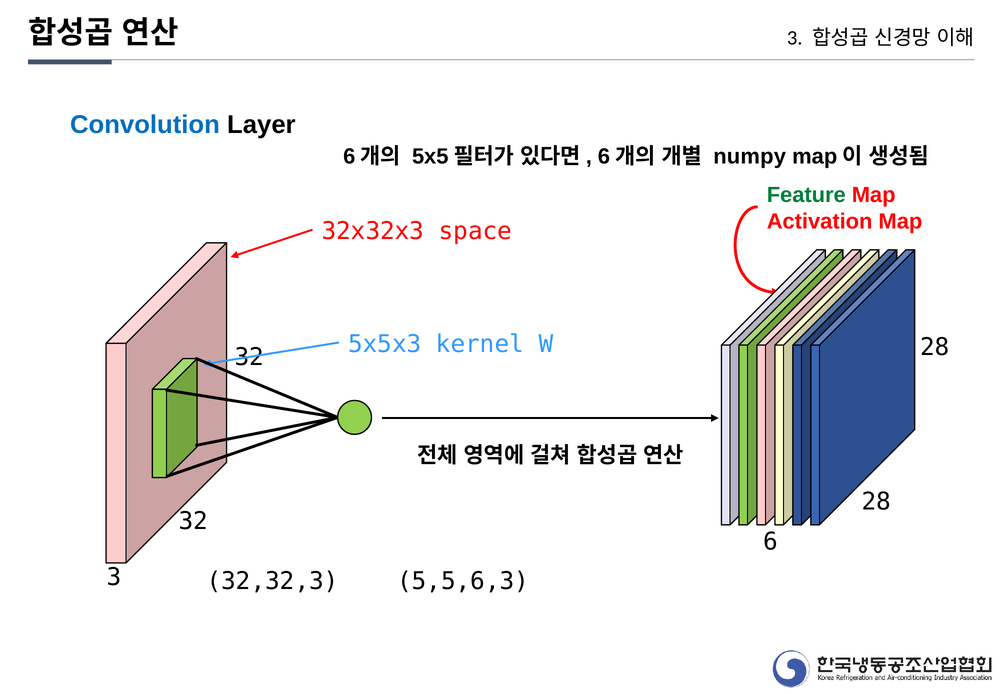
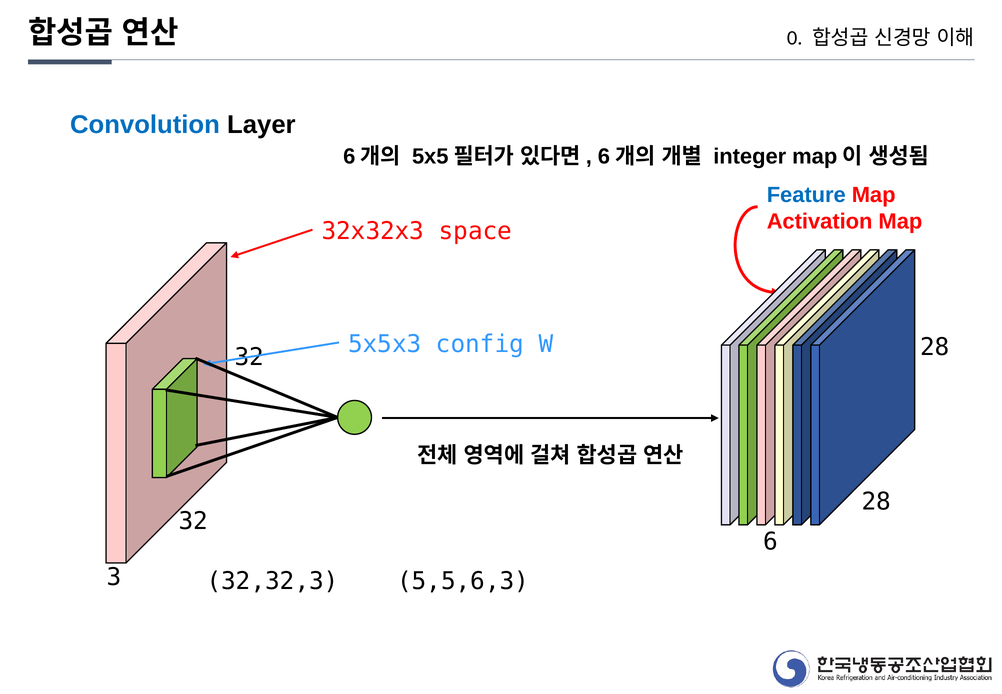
3 at (795, 38): 3 -> 0
numpy: numpy -> integer
Feature colour: green -> blue
kernel: kernel -> config
